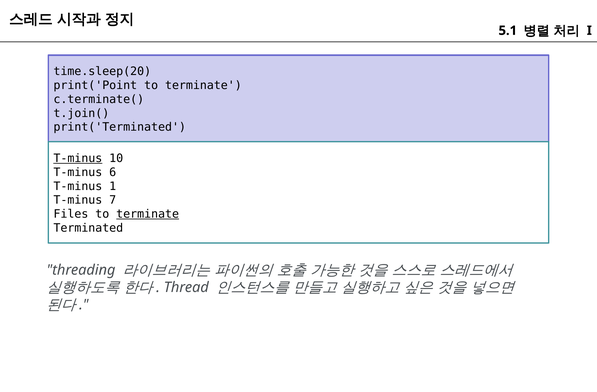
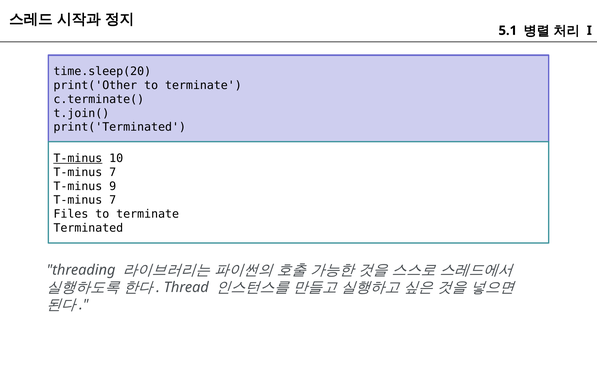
print('Point: print('Point -> print('Other
6 at (113, 172): 6 -> 7
1: 1 -> 9
terminate at (148, 214) underline: present -> none
